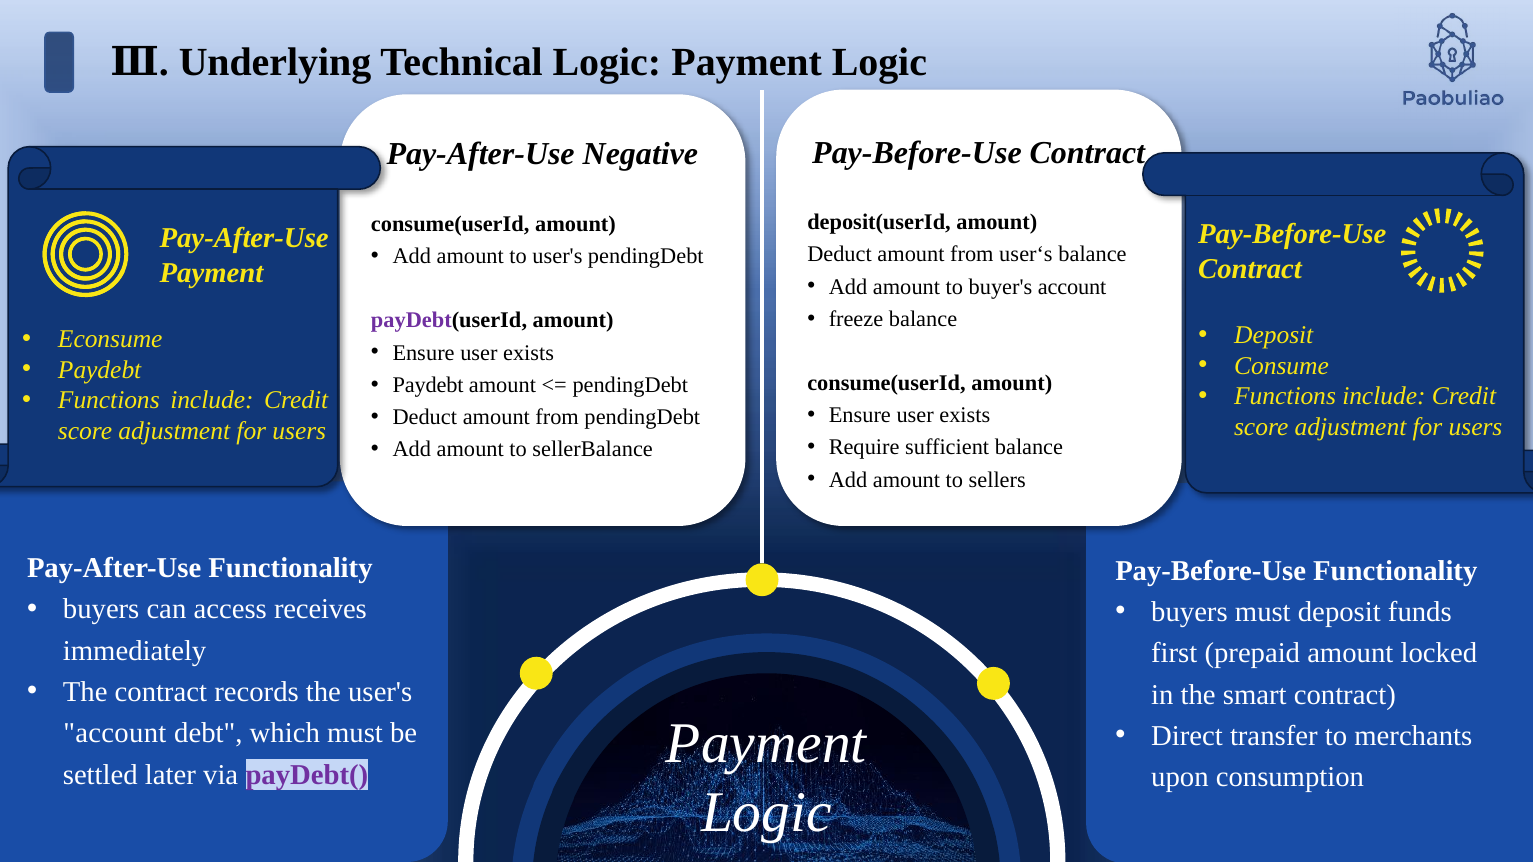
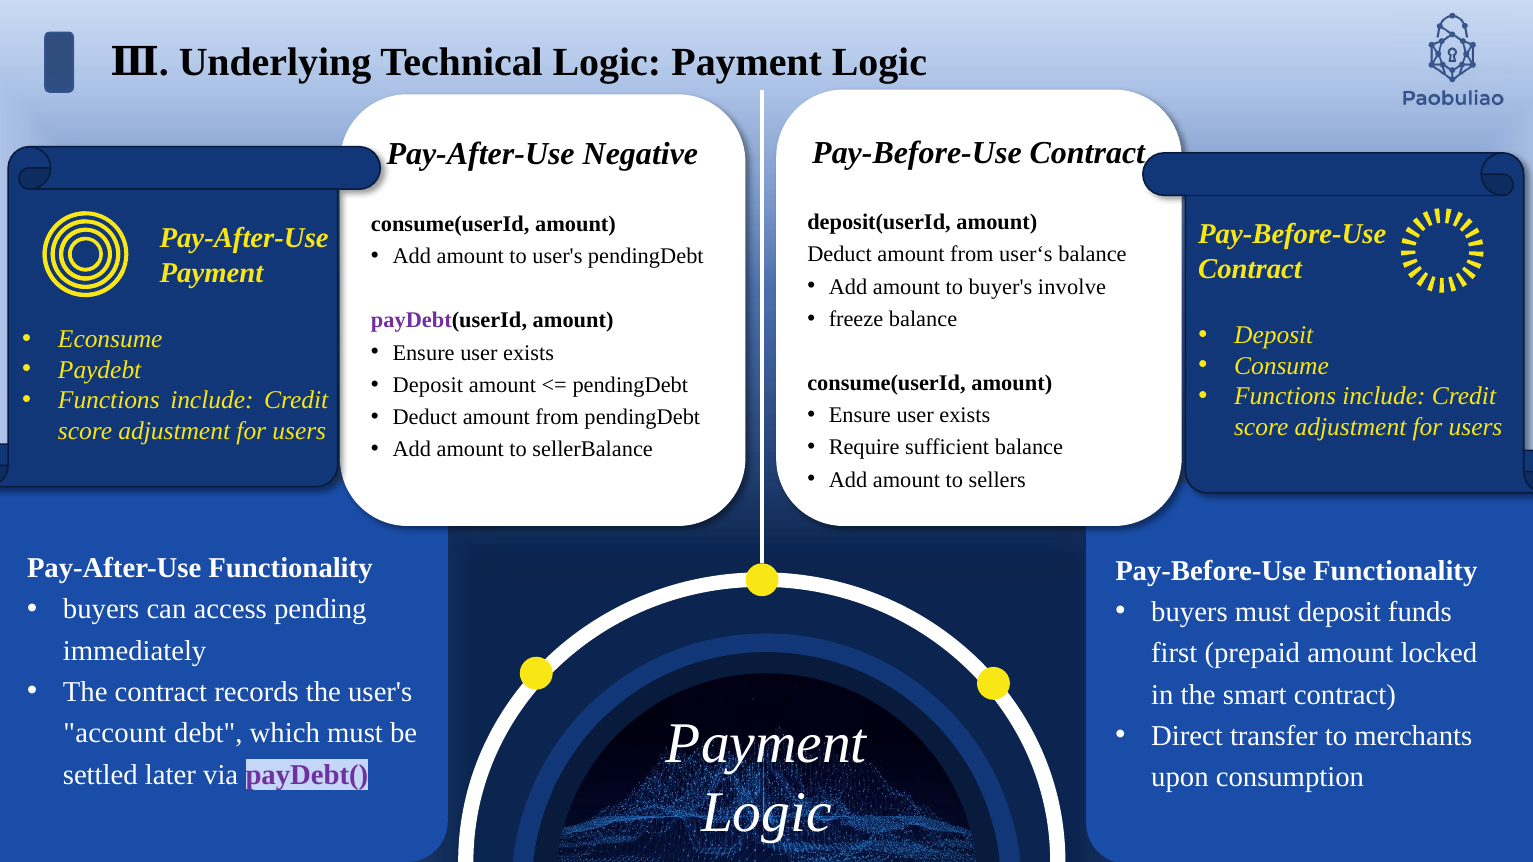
buyer's account: account -> involve
Paydebt at (428, 385): Paydebt -> Deposit
receives: receives -> pending
